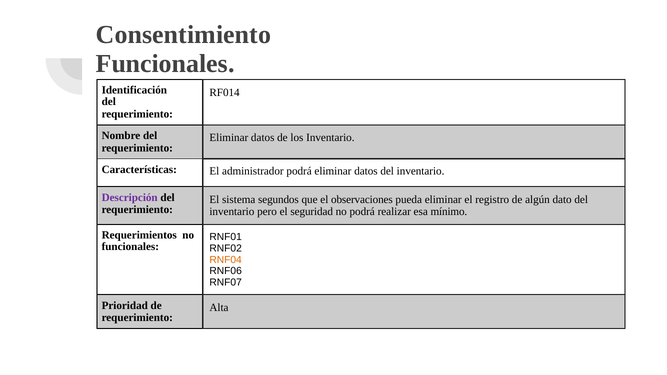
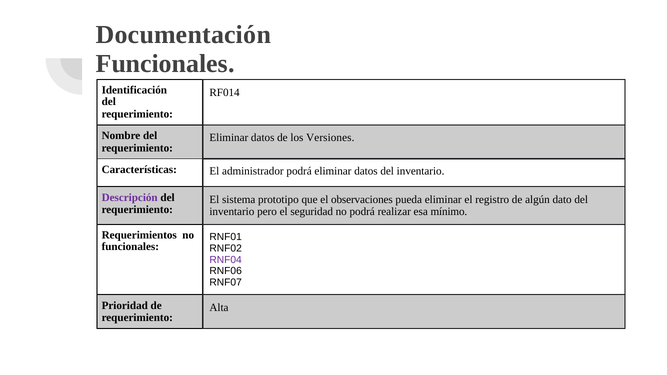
Consentimiento: Consentimiento -> Documentación
los Inventario: Inventario -> Versiones
segundos: segundos -> prototipo
RNF04 colour: orange -> purple
